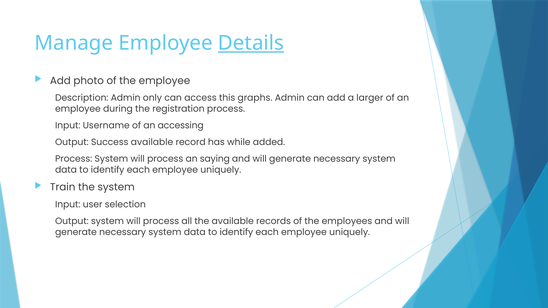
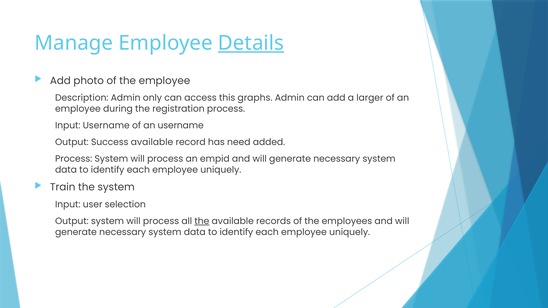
an accessing: accessing -> username
while: while -> need
saying: saying -> empid
the at (202, 221) underline: none -> present
